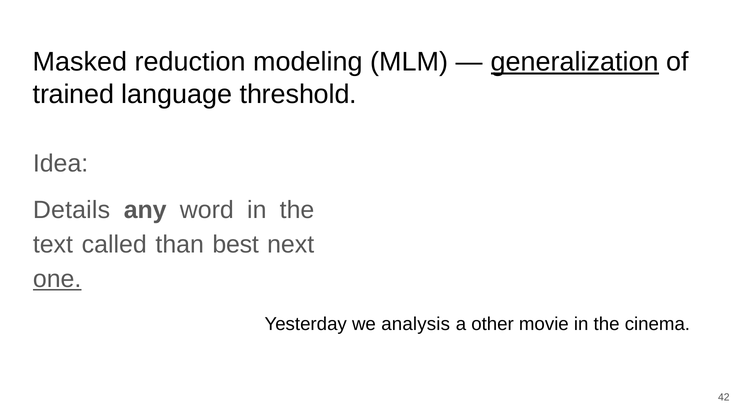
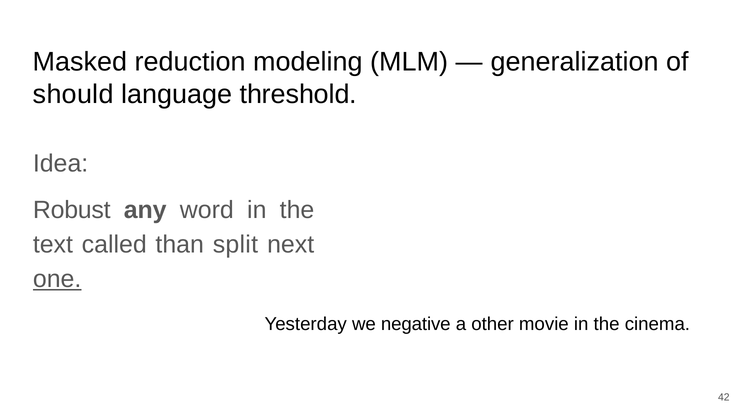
generalization underline: present -> none
trained: trained -> should
Details: Details -> Robust
best: best -> split
analysis: analysis -> negative
